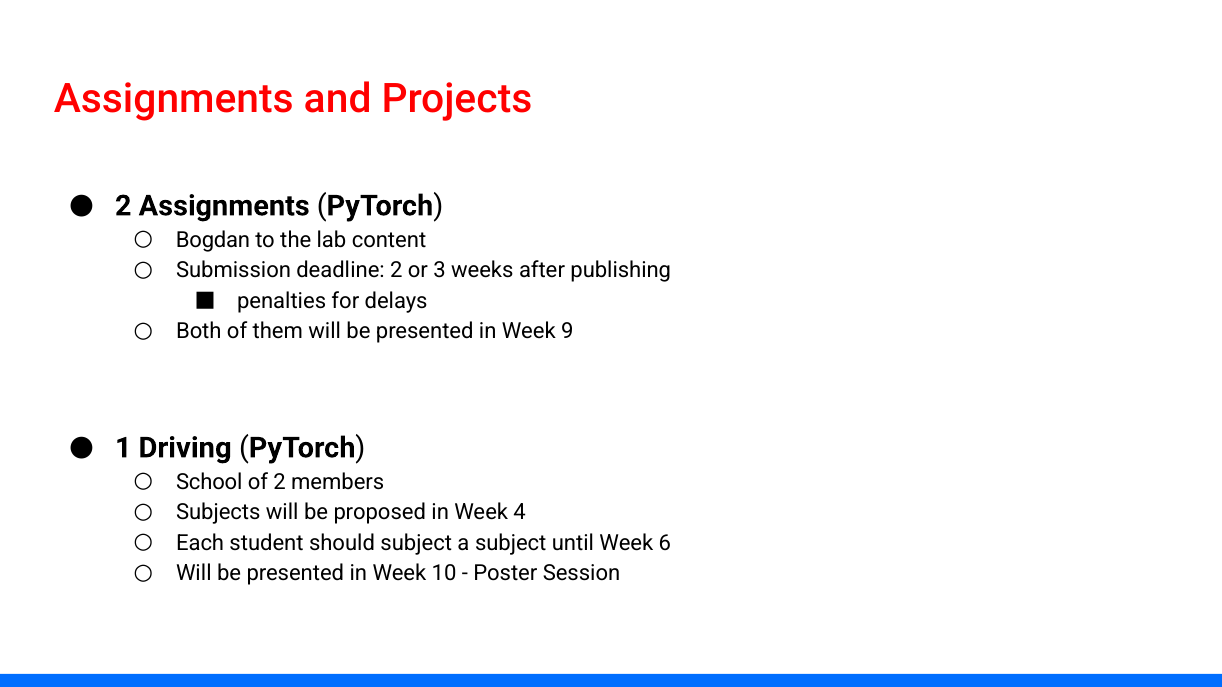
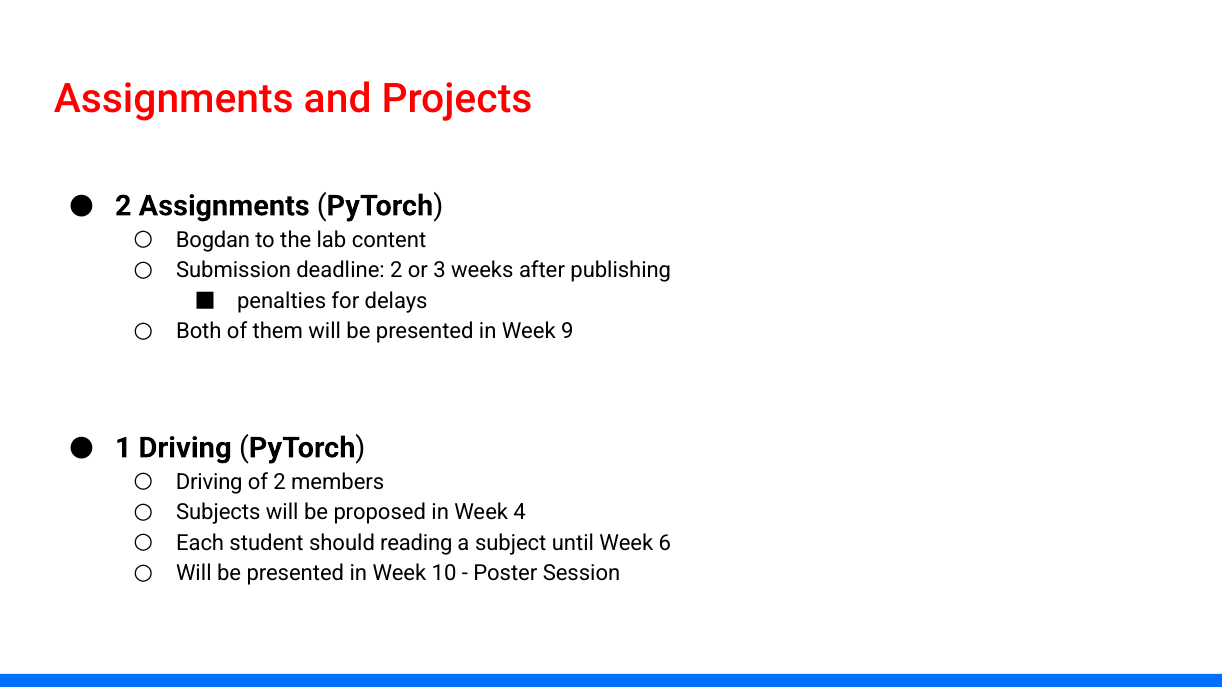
School at (209, 482): School -> Driving
should subject: subject -> reading
